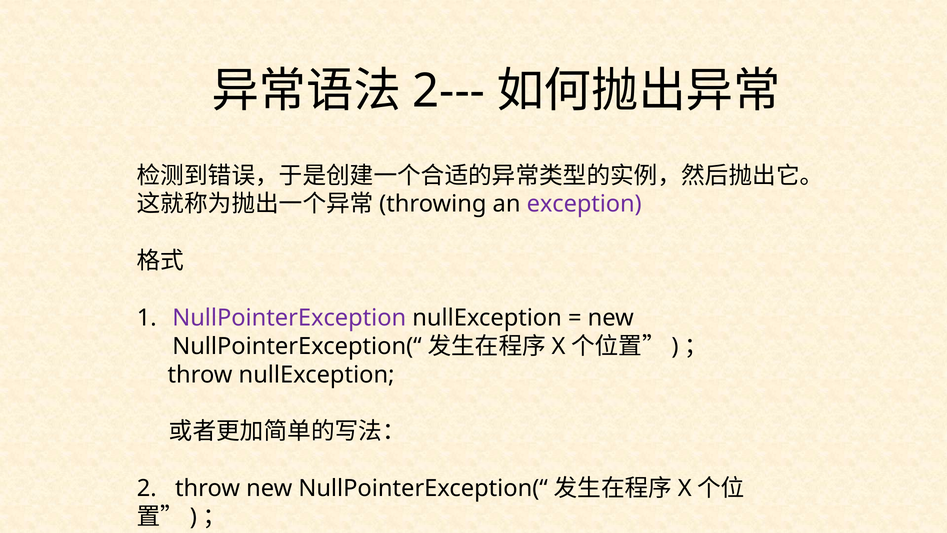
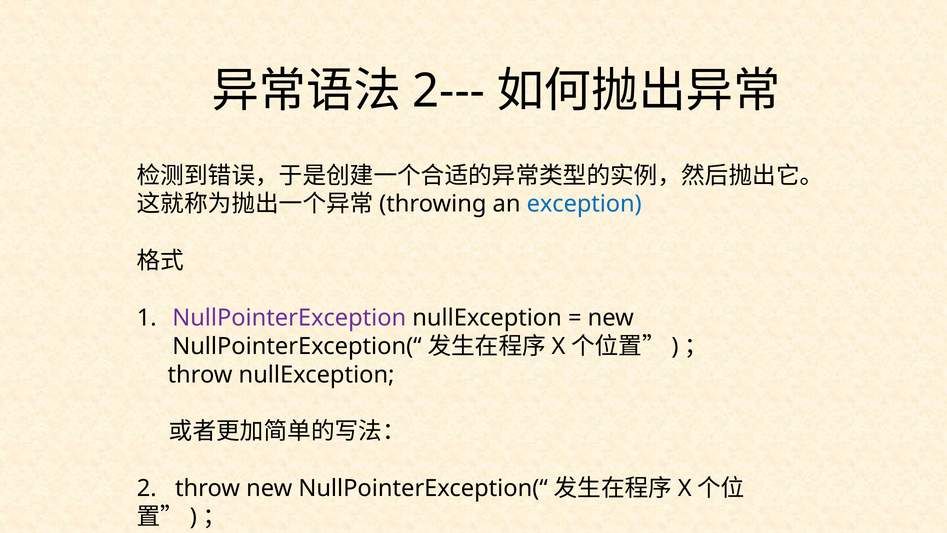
exception colour: purple -> blue
